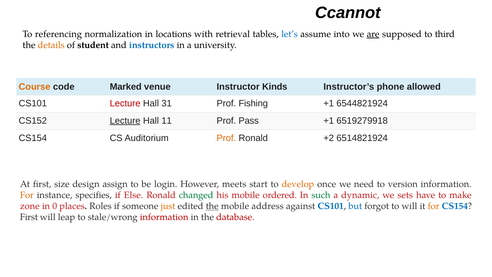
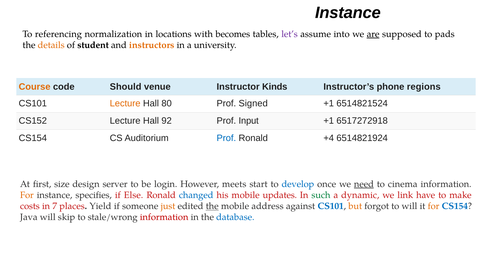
Ccannot at (348, 13): Ccannot -> Instance
retrieval: retrieval -> becomes
let’s colour: blue -> purple
third: third -> pads
instructors colour: blue -> orange
Marked: Marked -> Should
allowed: allowed -> regions
Lecture at (125, 103) colour: red -> orange
31: 31 -> 80
Fishing: Fishing -> Signed
6544821924: 6544821924 -> 6514821524
Lecture at (125, 121) underline: present -> none
11: 11 -> 92
Pass: Pass -> Input
6519279918: 6519279918 -> 6517272918
Prof at (226, 138) colour: orange -> blue
+2: +2 -> +4
assign: assign -> server
develop colour: orange -> blue
need underline: none -> present
version: version -> cinema
changed colour: green -> blue
ordered: ordered -> updates
sets: sets -> link
zone: zone -> costs
0: 0 -> 7
Roles: Roles -> Yield
but colour: blue -> orange
First at (29, 217): First -> Java
leap: leap -> skip
database colour: red -> blue
